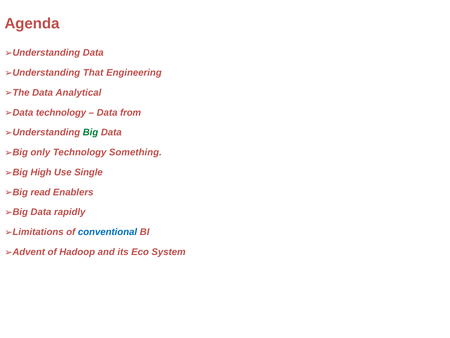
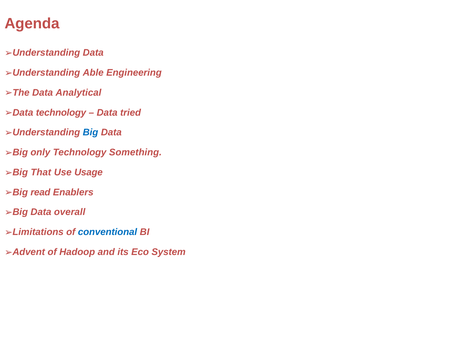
That: That -> Able
from: from -> tried
Big colour: green -> blue
High: High -> That
Single: Single -> Usage
rapidly: rapidly -> overall
